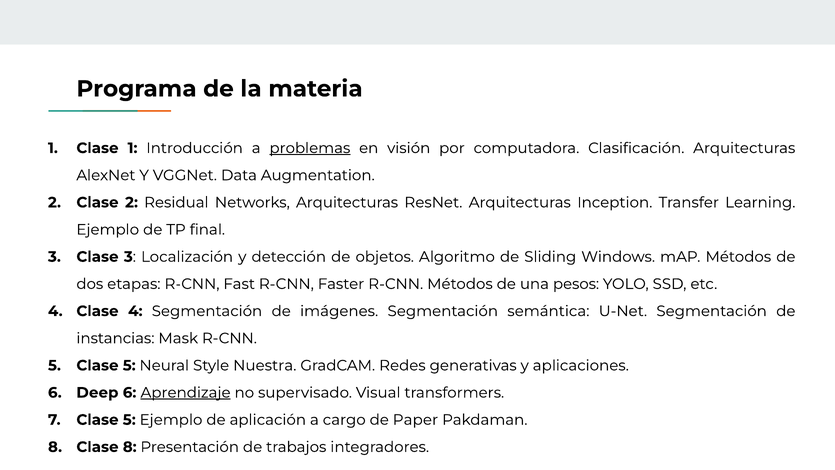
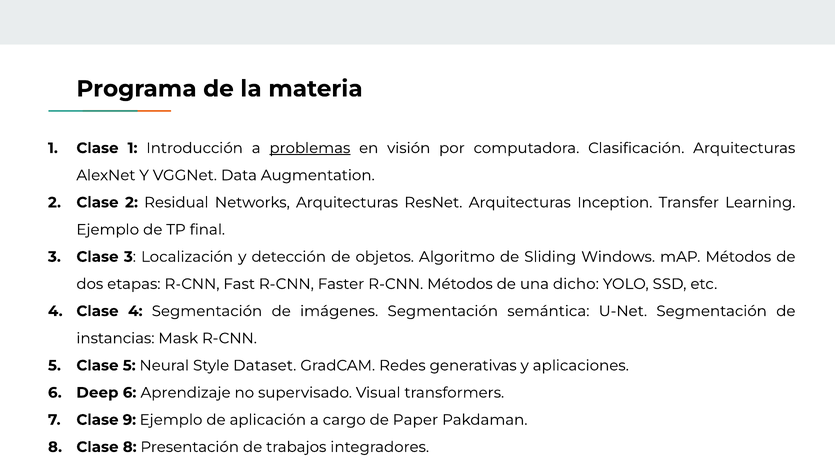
pesos: pesos -> dicho
Nuestra: Nuestra -> Dataset
Aprendizaje underline: present -> none
7 Clase 5: 5 -> 9
